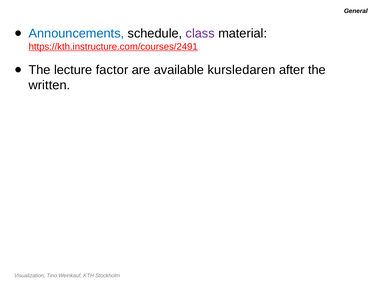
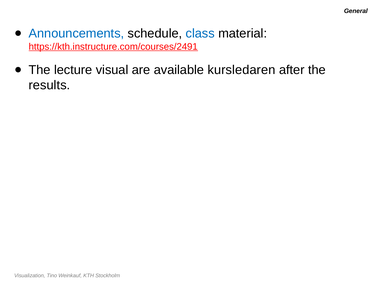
class colour: purple -> blue
factor: factor -> visual
written: written -> results
